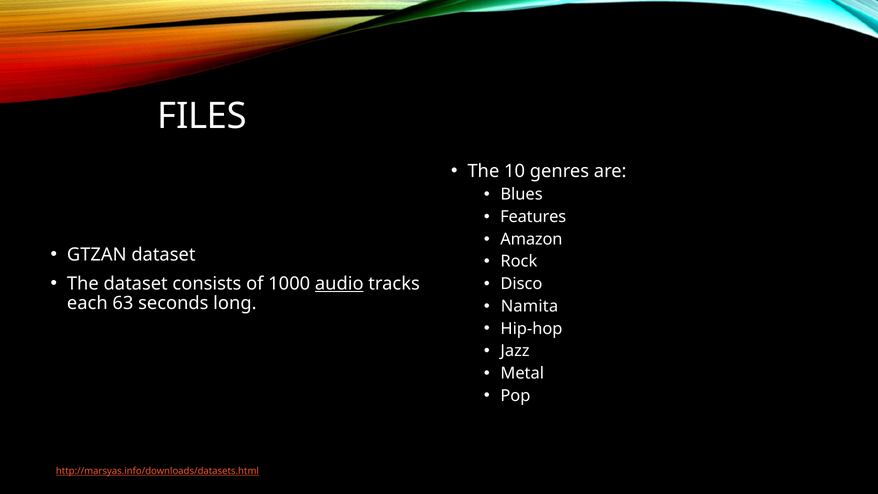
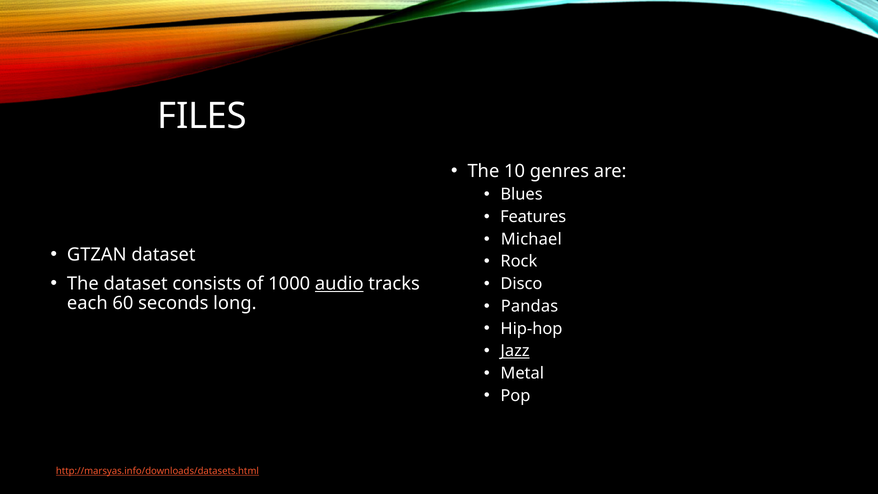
Amazon: Amazon -> Michael
Namita: Namita -> Pandas
63: 63 -> 60
Jazz underline: none -> present
